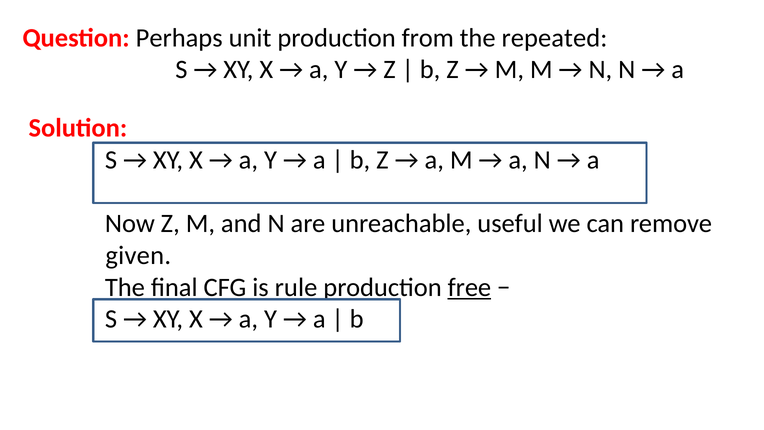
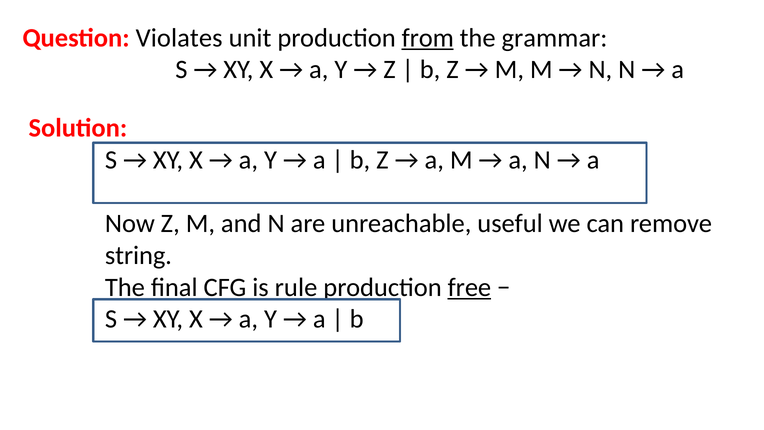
Perhaps: Perhaps -> Violates
from underline: none -> present
repeated: repeated -> grammar
given: given -> string
